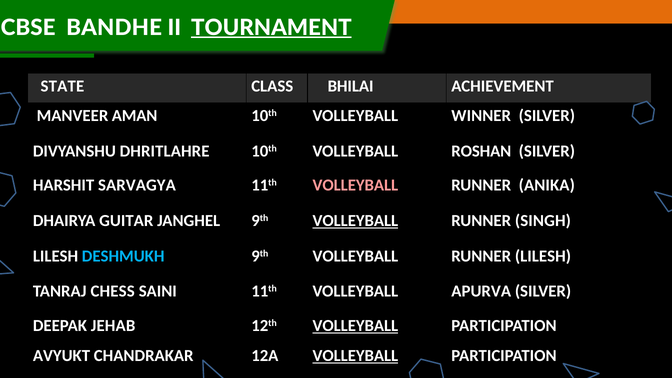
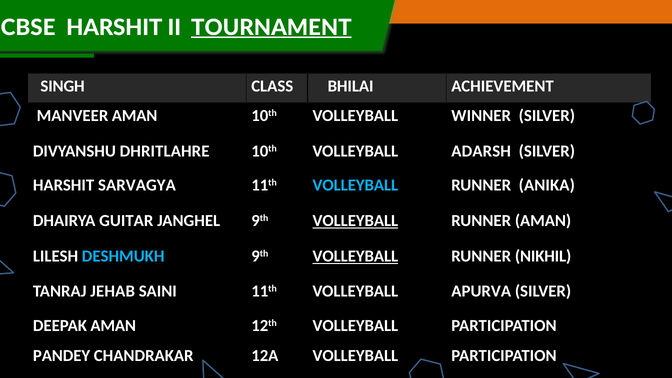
CBSE BANDHE: BANDHE -> HARSHIT
STATE: STATE -> SINGH
ROSHAN: ROSHAN -> ADARSH
VOLLEYBALL at (355, 185) colour: pink -> light blue
RUNNER SINGH: SINGH -> AMAN
VOLLEYBALL at (355, 256) underline: none -> present
RUNNER LILESH: LILESH -> NIKHIL
CHESS: CHESS -> JEHAB
DEEPAK JEHAB: JEHAB -> AMAN
VOLLEYBALL at (355, 326) underline: present -> none
AVYUKT: AVYUKT -> PANDEY
VOLLEYBALL at (355, 356) underline: present -> none
